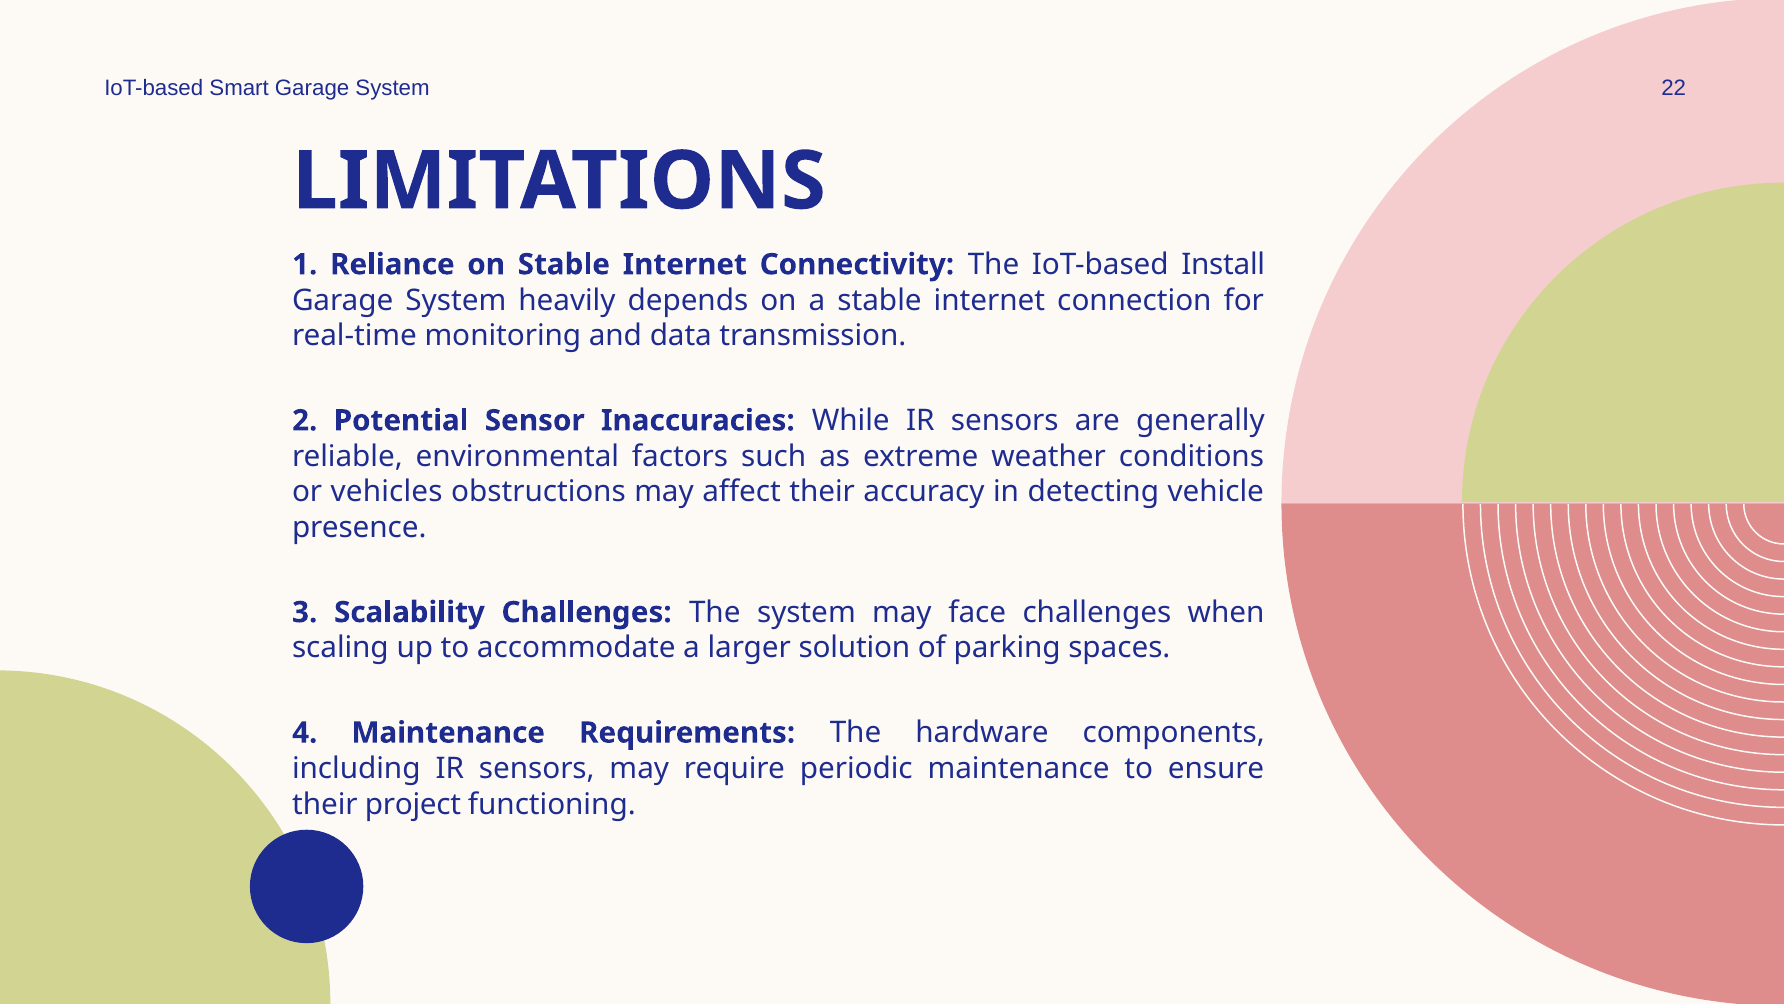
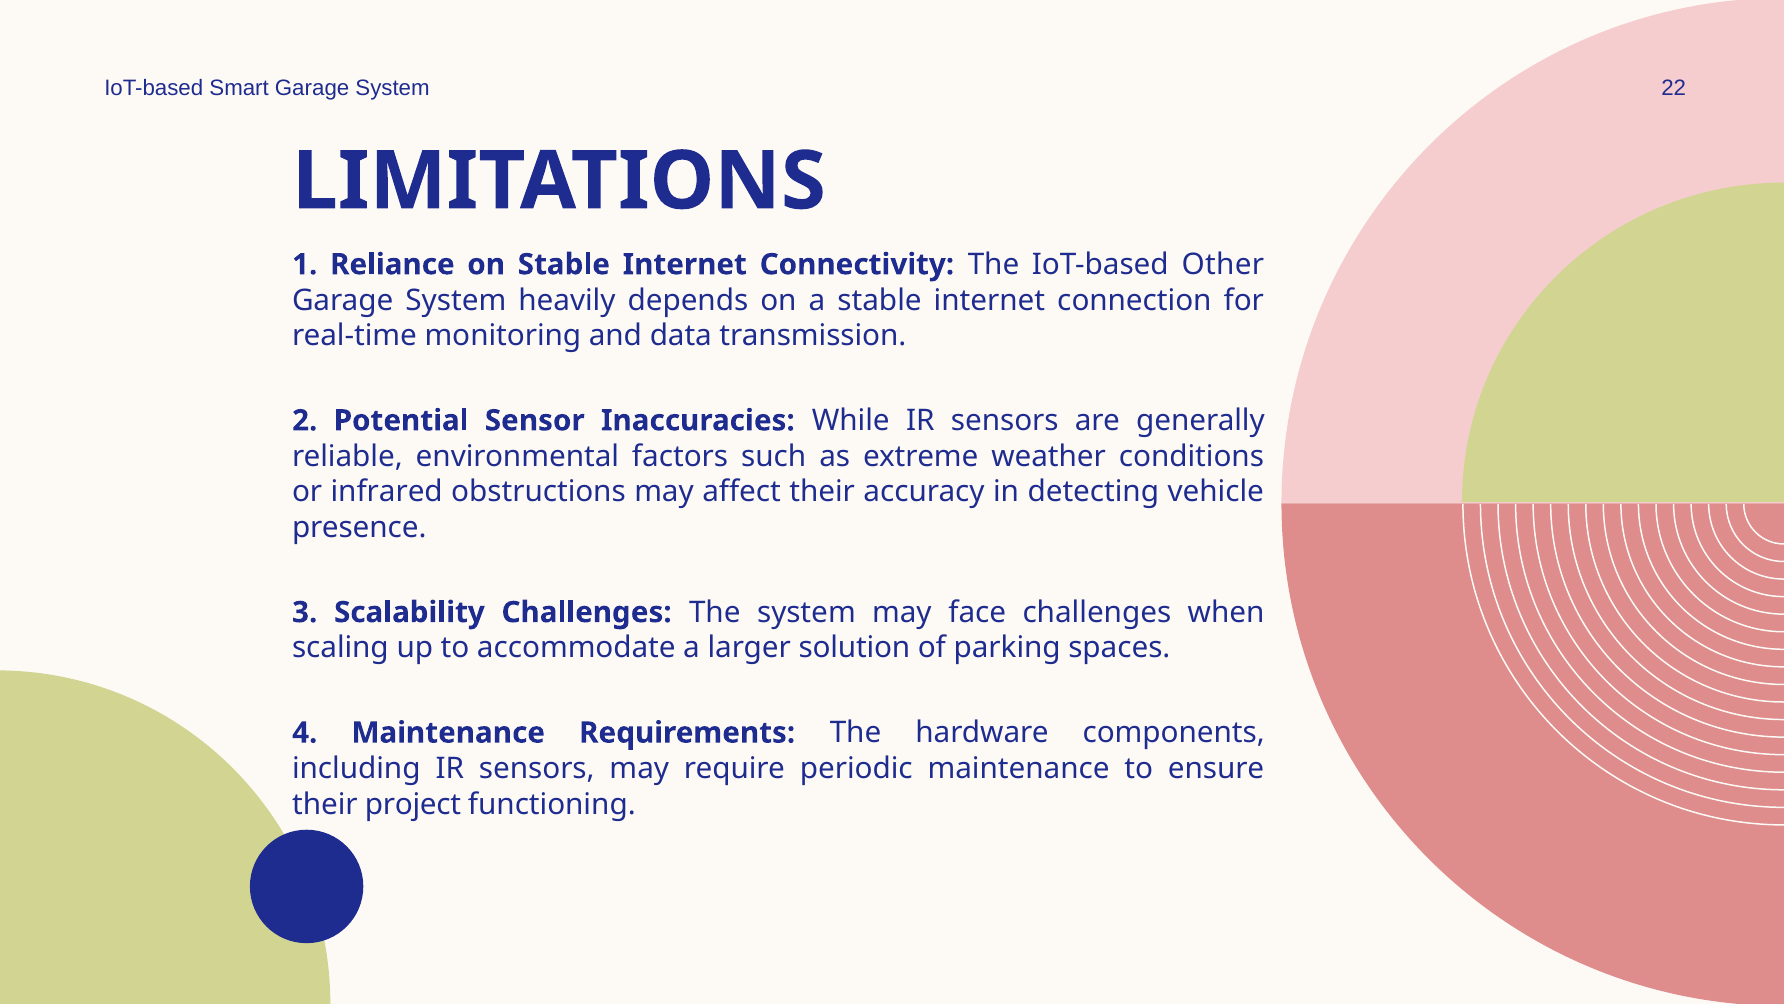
Install: Install -> Other
vehicles: vehicles -> infrared
